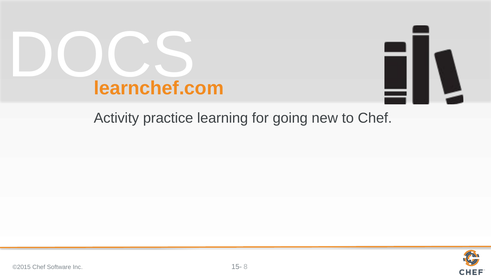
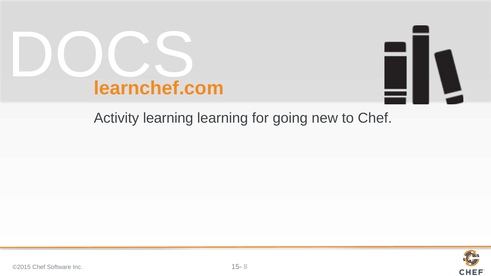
Activity practice: practice -> learning
